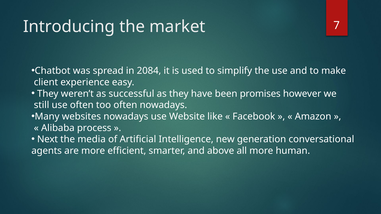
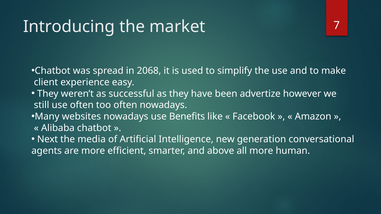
2084: 2084 -> 2068
promises: promises -> advertize
Website: Website -> Benefits
Alibaba process: process -> chatbot
